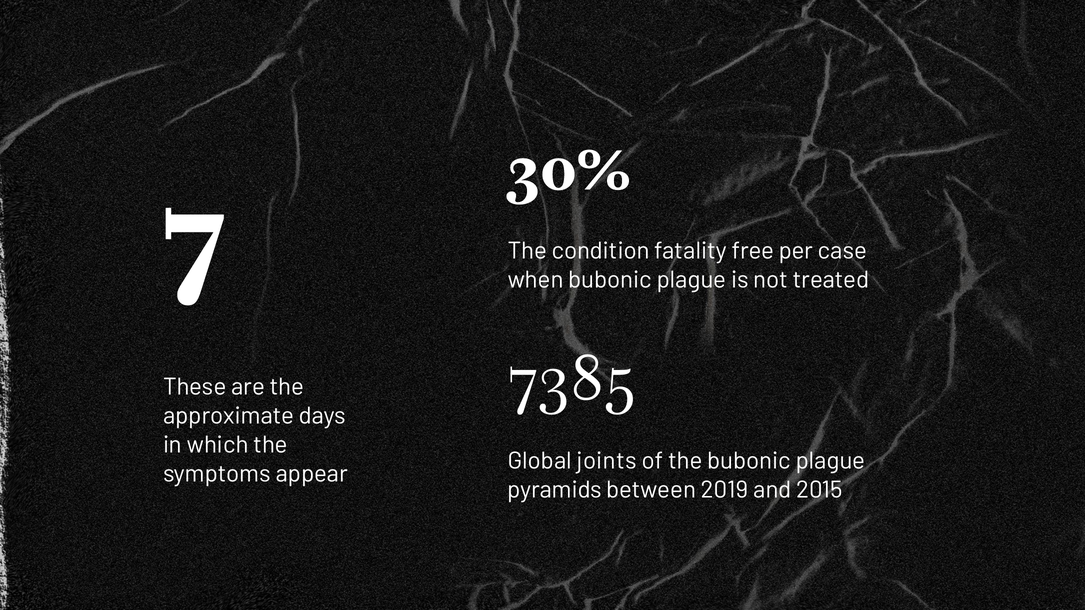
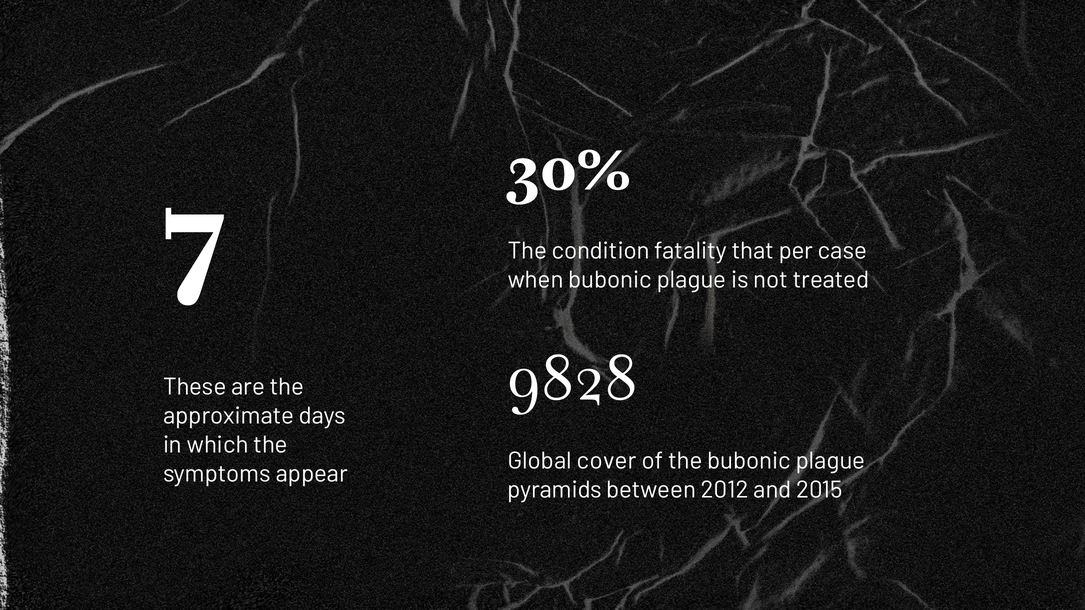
free: free -> that
7385: 7385 -> 9828
joints: joints -> cover
2019: 2019 -> 2012
